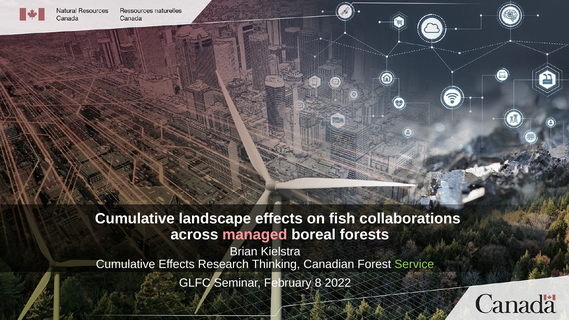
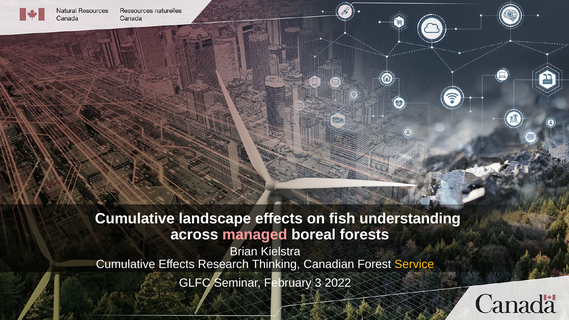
collaborations: collaborations -> understanding
Service colour: light green -> yellow
8: 8 -> 3
